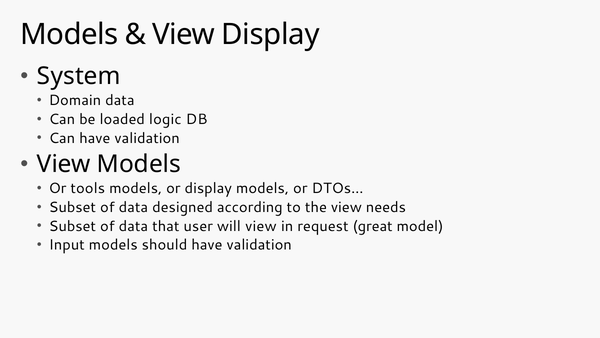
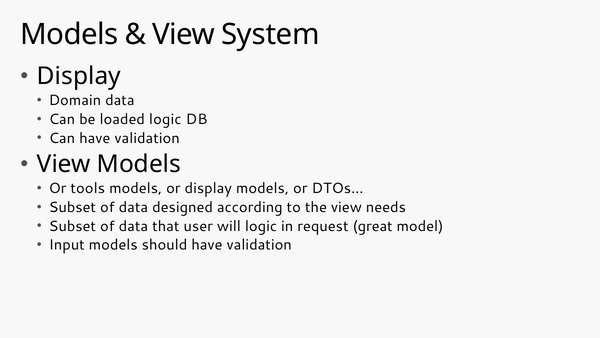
View Display: Display -> System
System at (79, 76): System -> Display
will view: view -> logic
